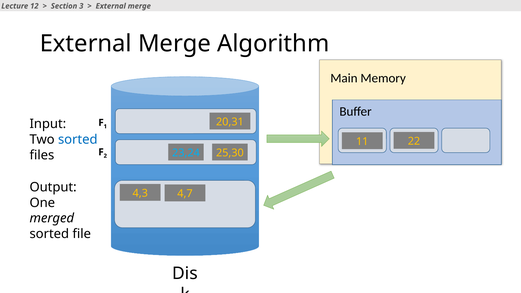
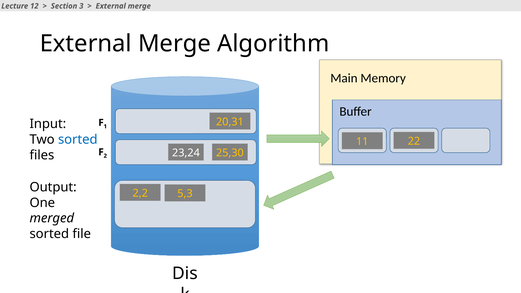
23,24 colour: light blue -> white
4,3: 4,3 -> 2,2
4,7: 4,7 -> 5,3
